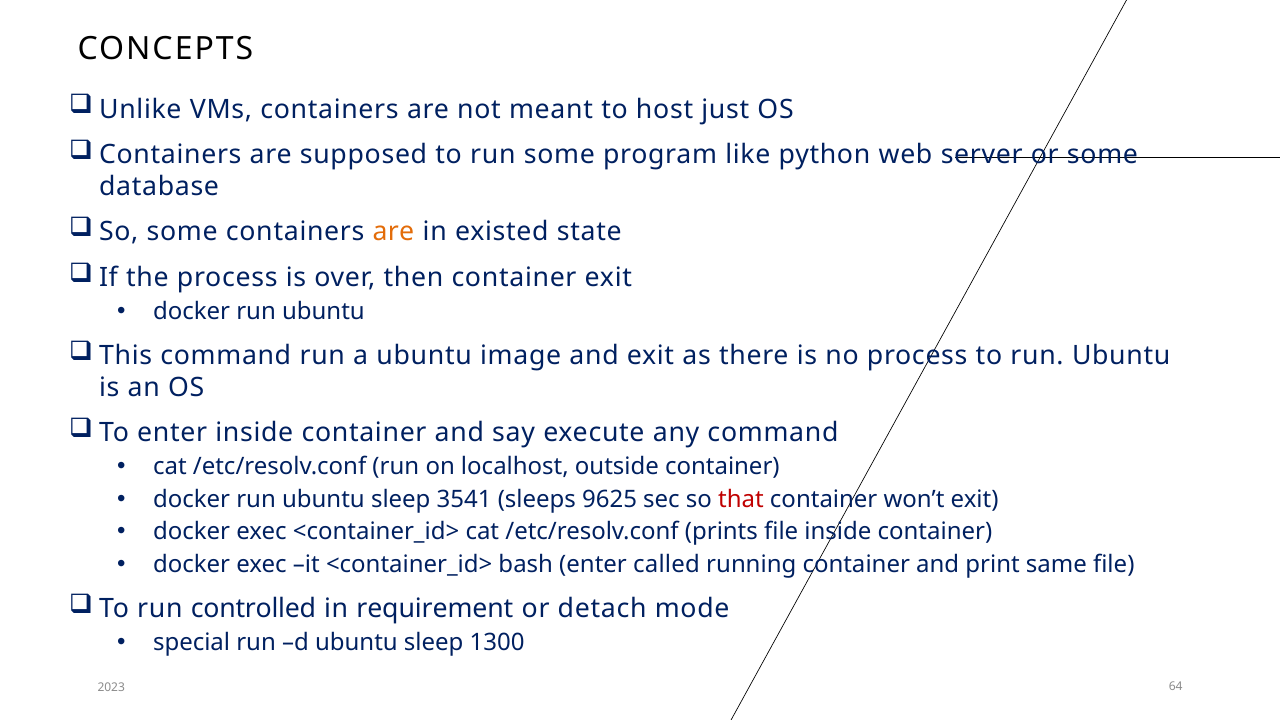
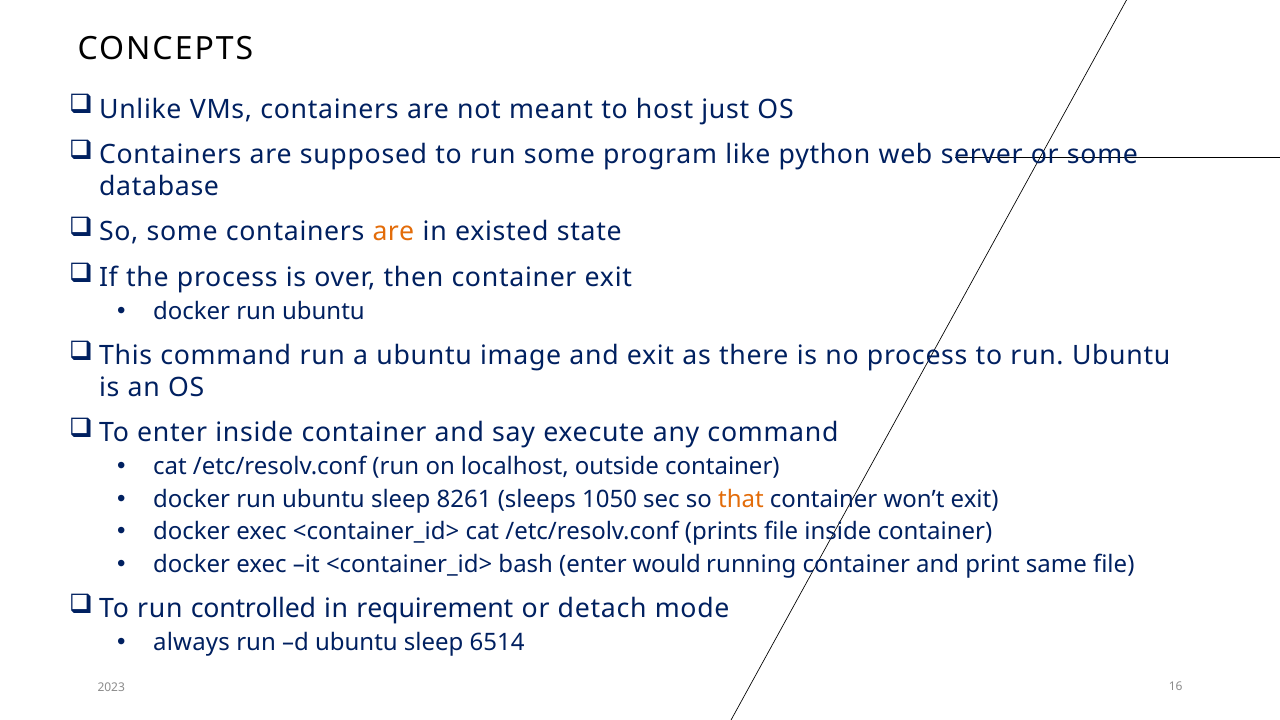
3541: 3541 -> 8261
9625: 9625 -> 1050
that colour: red -> orange
called: called -> would
special: special -> always
1300: 1300 -> 6514
64: 64 -> 16
